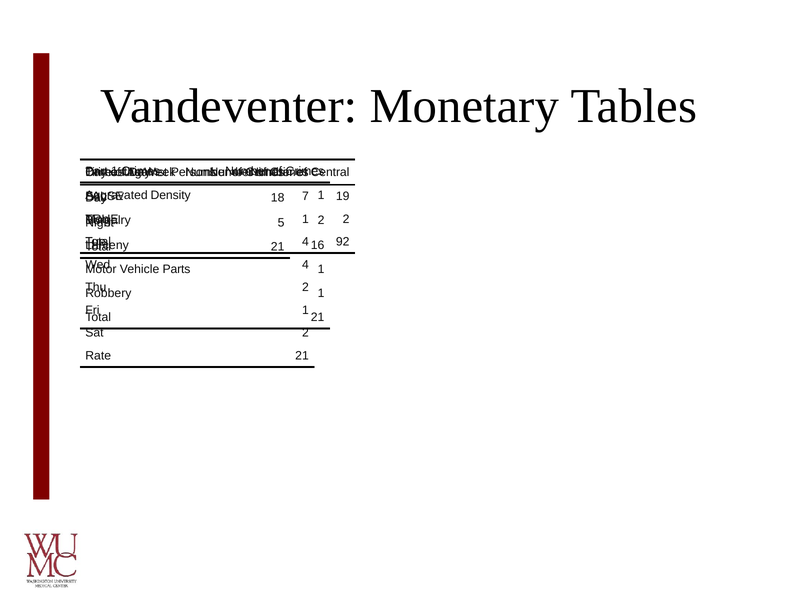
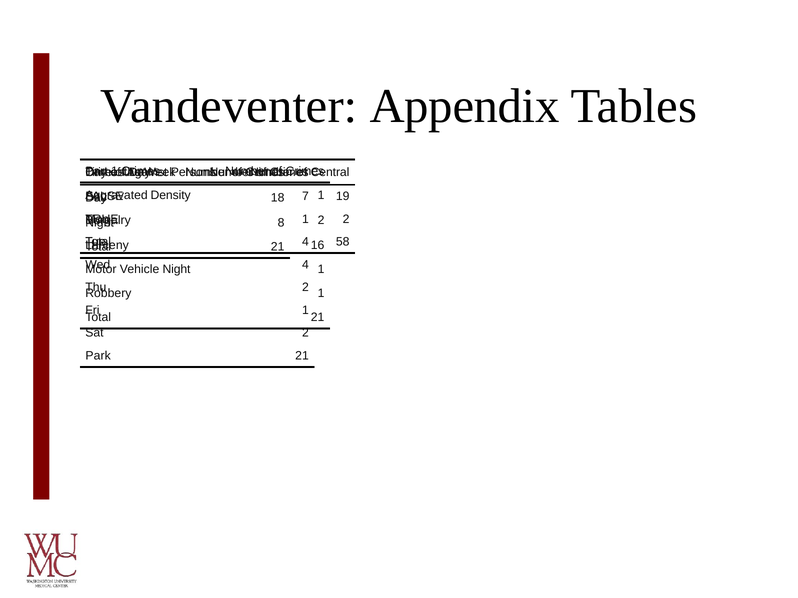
Monetary: Monetary -> Appendix
5: 5 -> 8
92: 92 -> 58
Vehicle Parts: Parts -> Night
Rate: Rate -> Park
